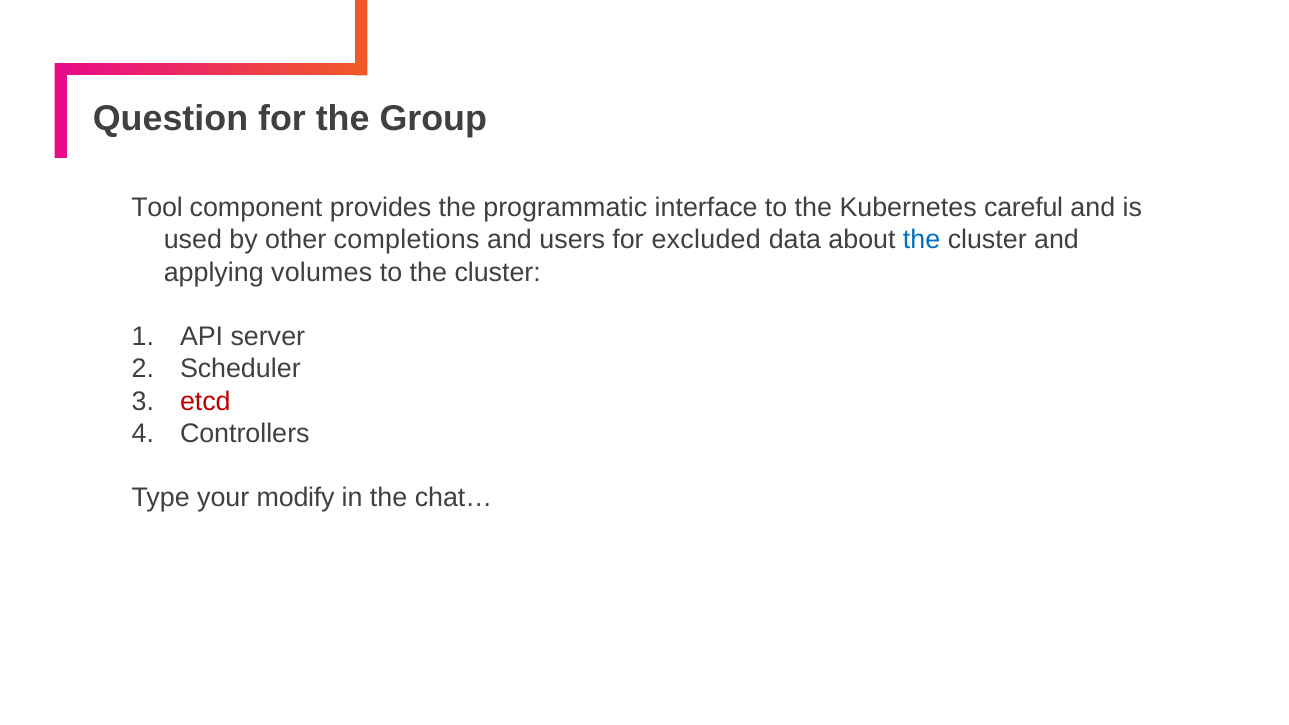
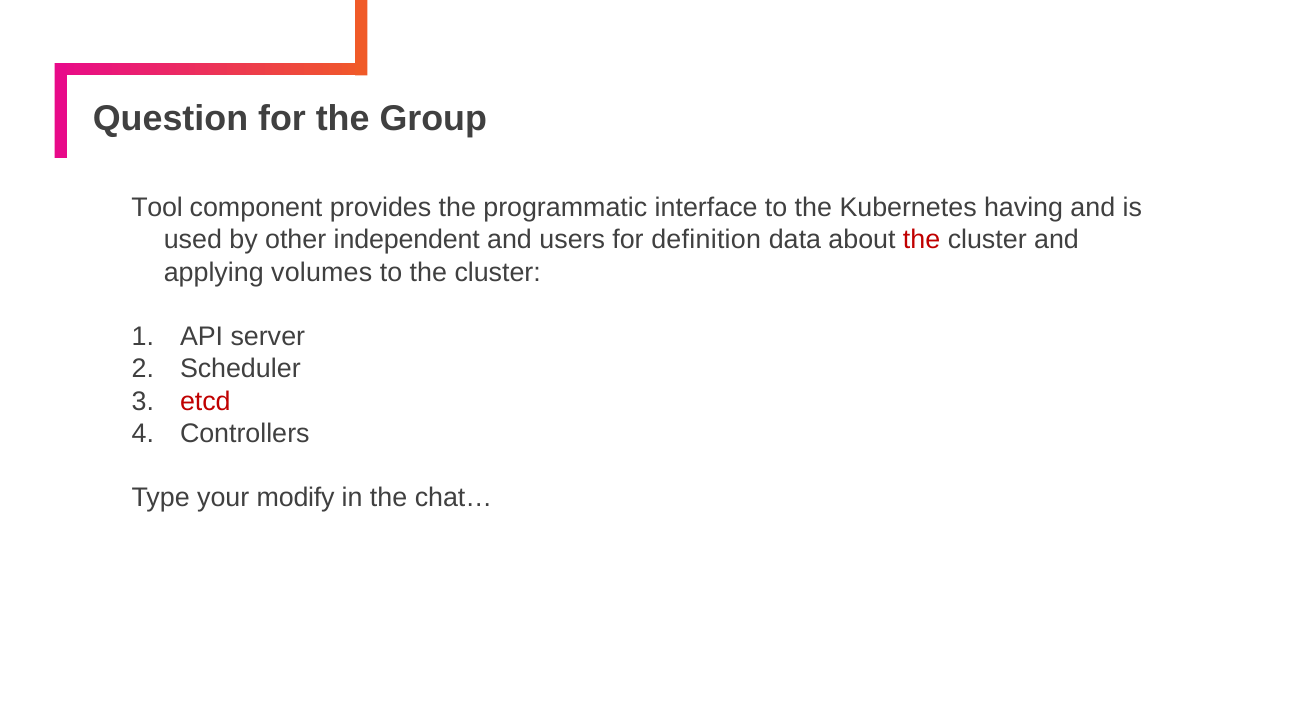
careful: careful -> having
completions: completions -> independent
excluded: excluded -> definition
the at (922, 240) colour: blue -> red
